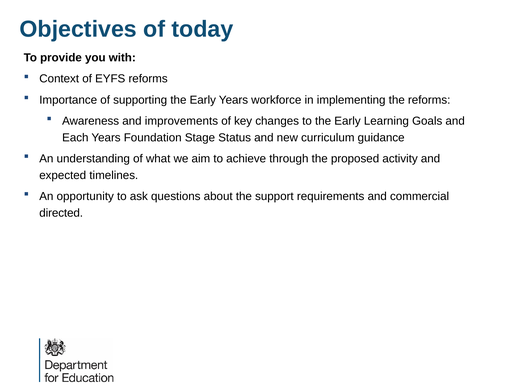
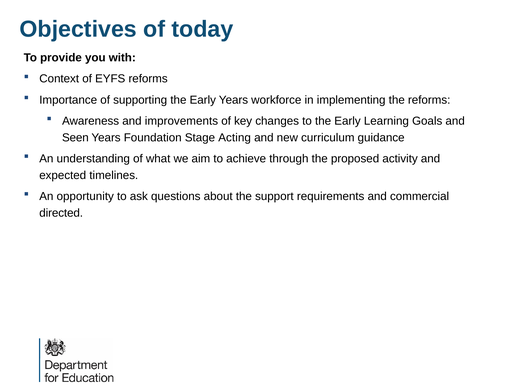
Each: Each -> Seen
Status: Status -> Acting
